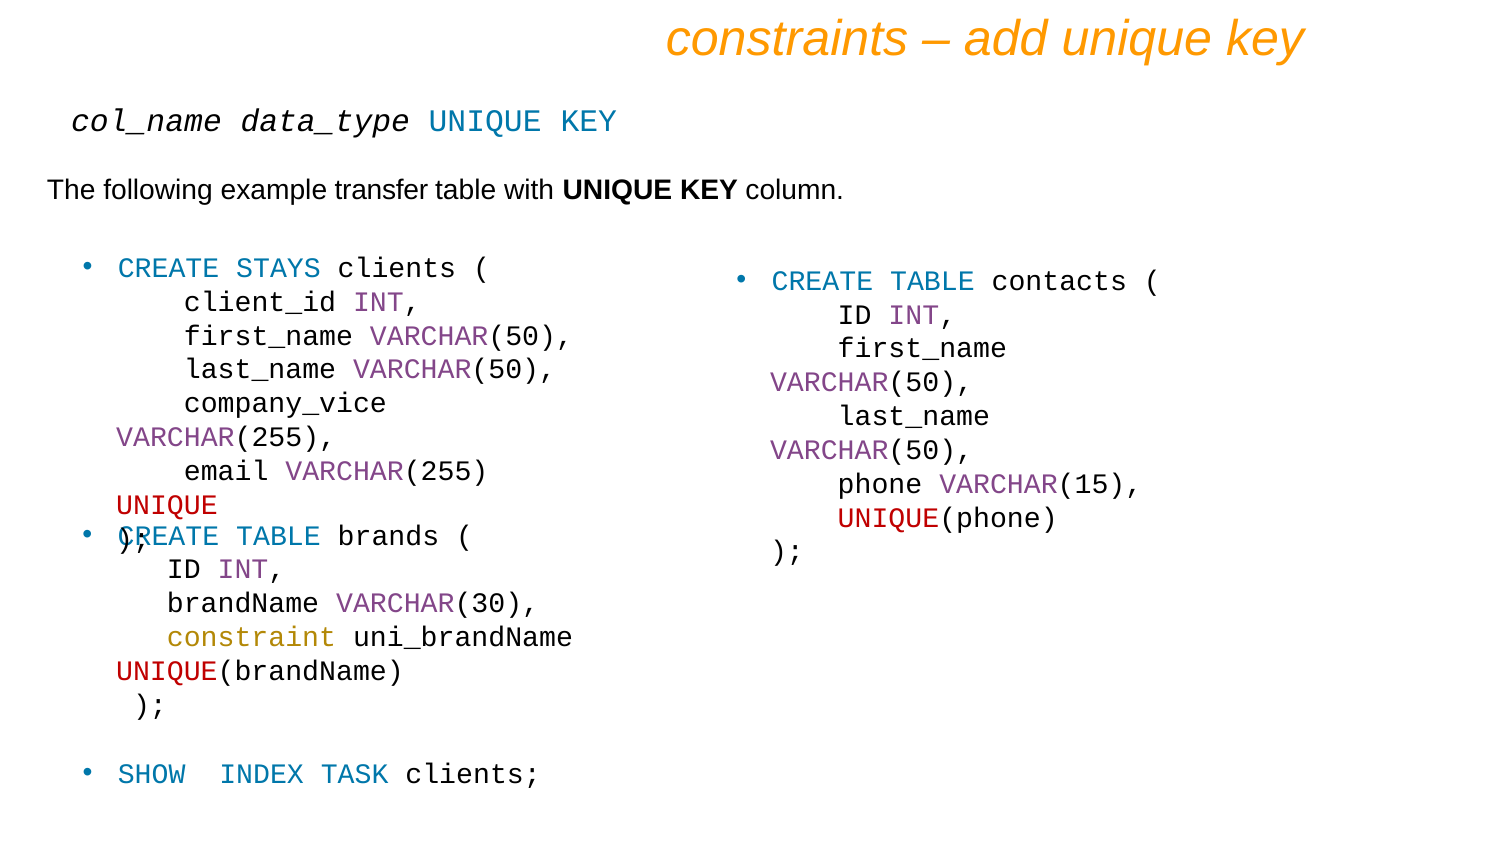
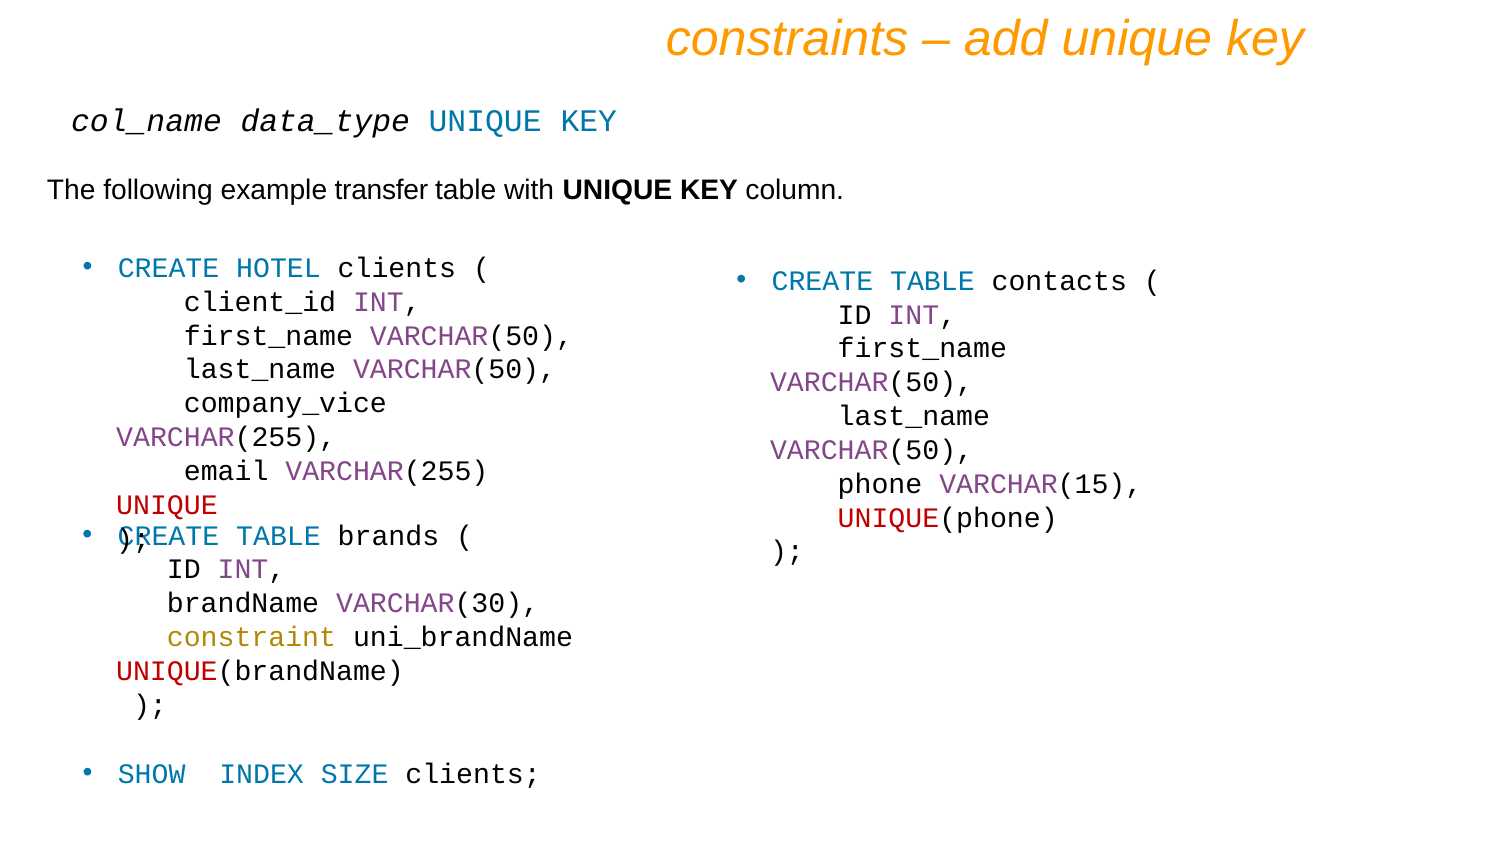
STAYS: STAYS -> HOTEL
TASK: TASK -> SIZE
